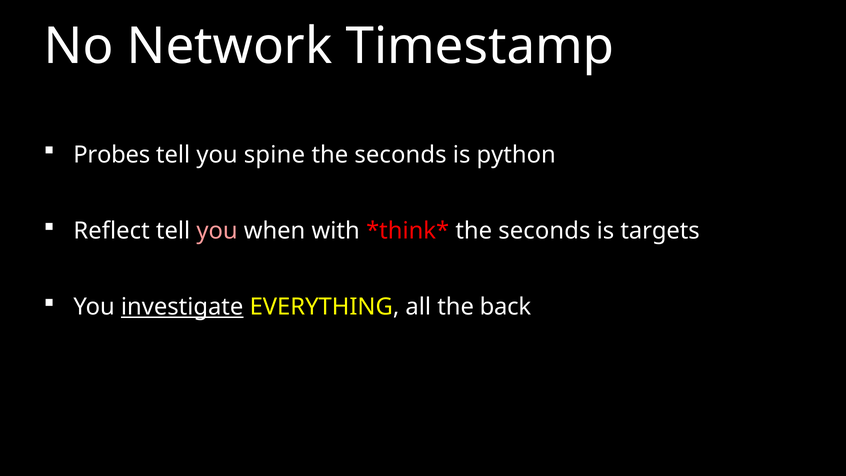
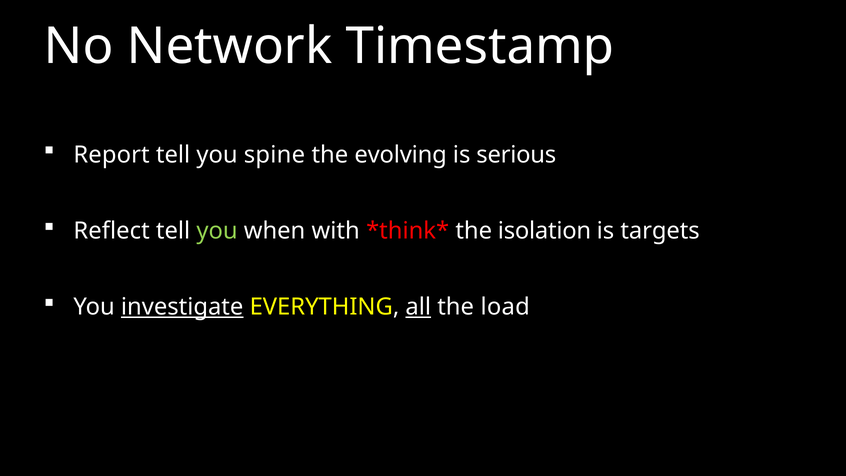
Probes: Probes -> Report
seconds at (400, 155): seconds -> evolving
python: python -> serious
you at (217, 231) colour: pink -> light green
seconds at (544, 231): seconds -> isolation
all underline: none -> present
back: back -> load
